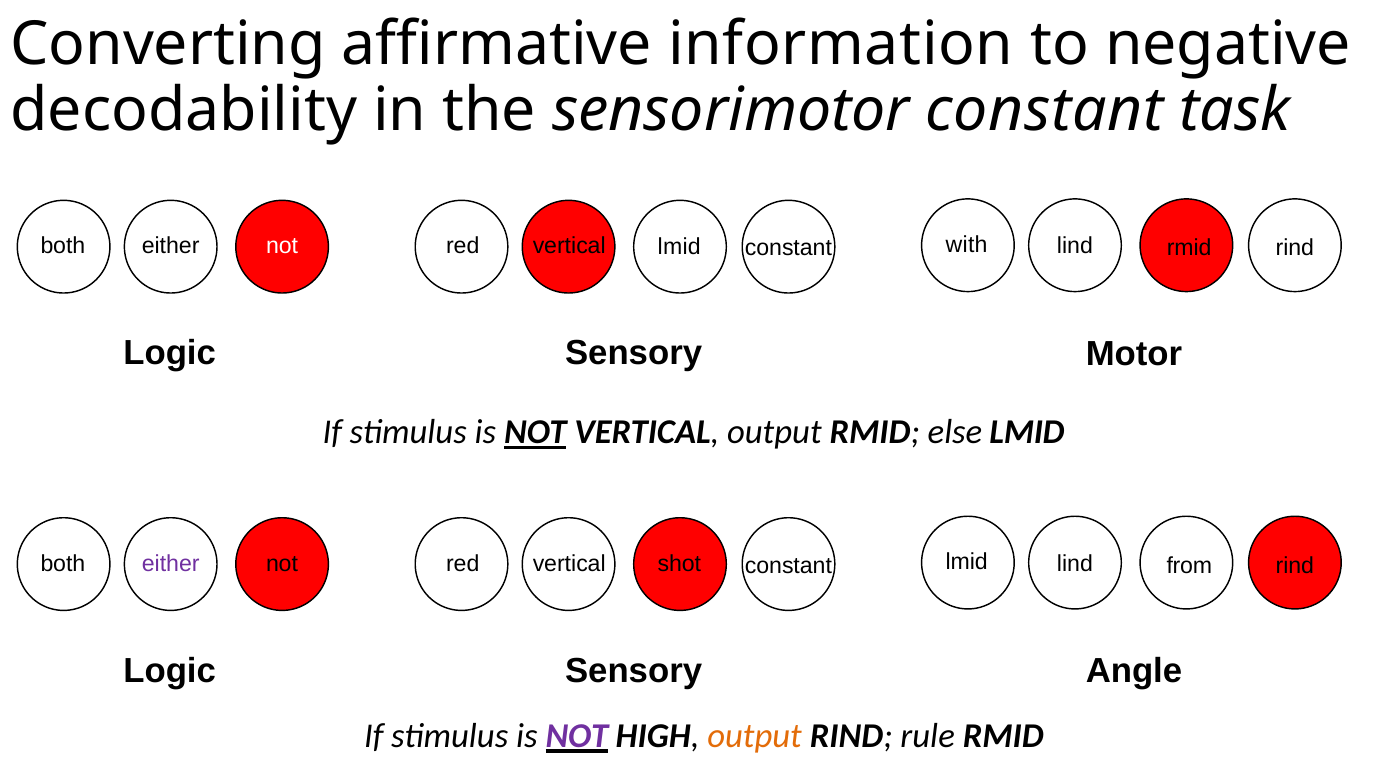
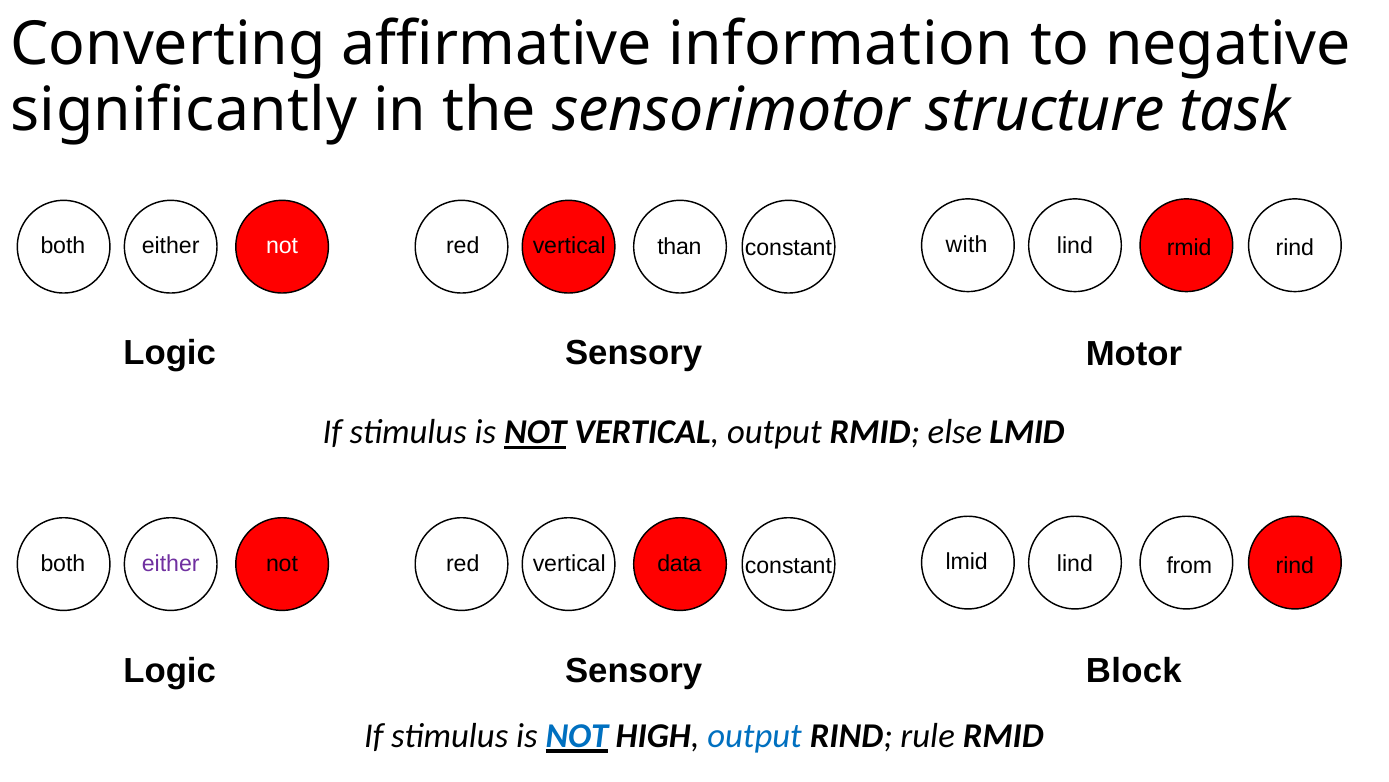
decodability: decodability -> significantly
sensorimotor constant: constant -> structure
vertical lmid: lmid -> than
shot: shot -> data
Angle: Angle -> Block
NOT at (577, 735) colour: purple -> blue
output at (755, 735) colour: orange -> blue
